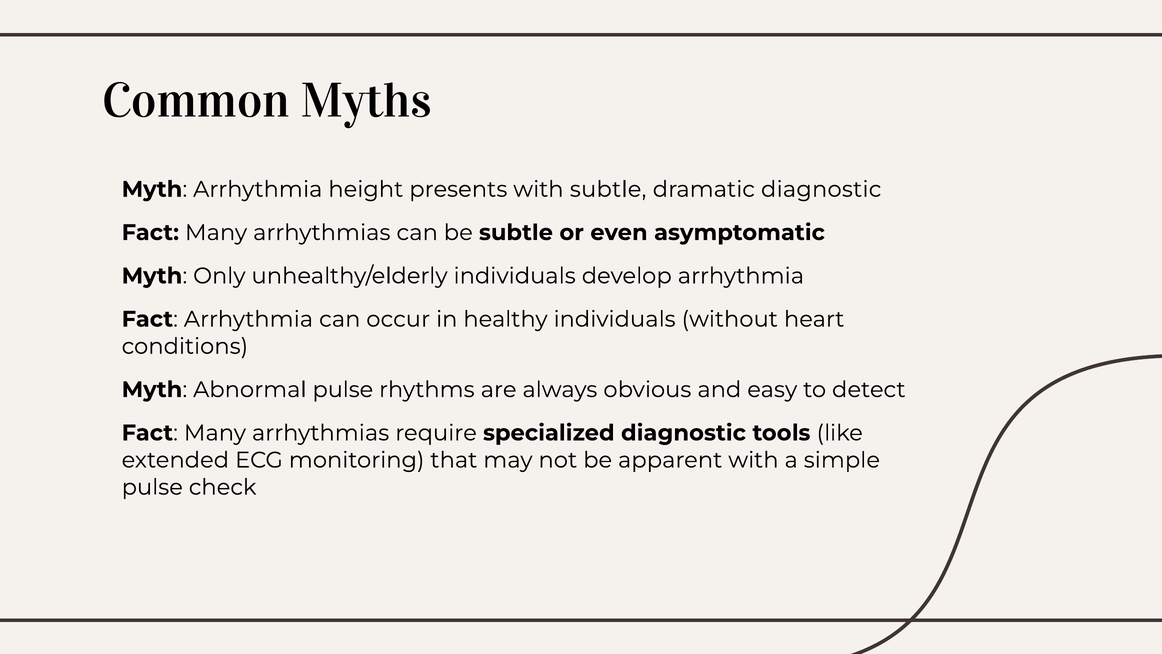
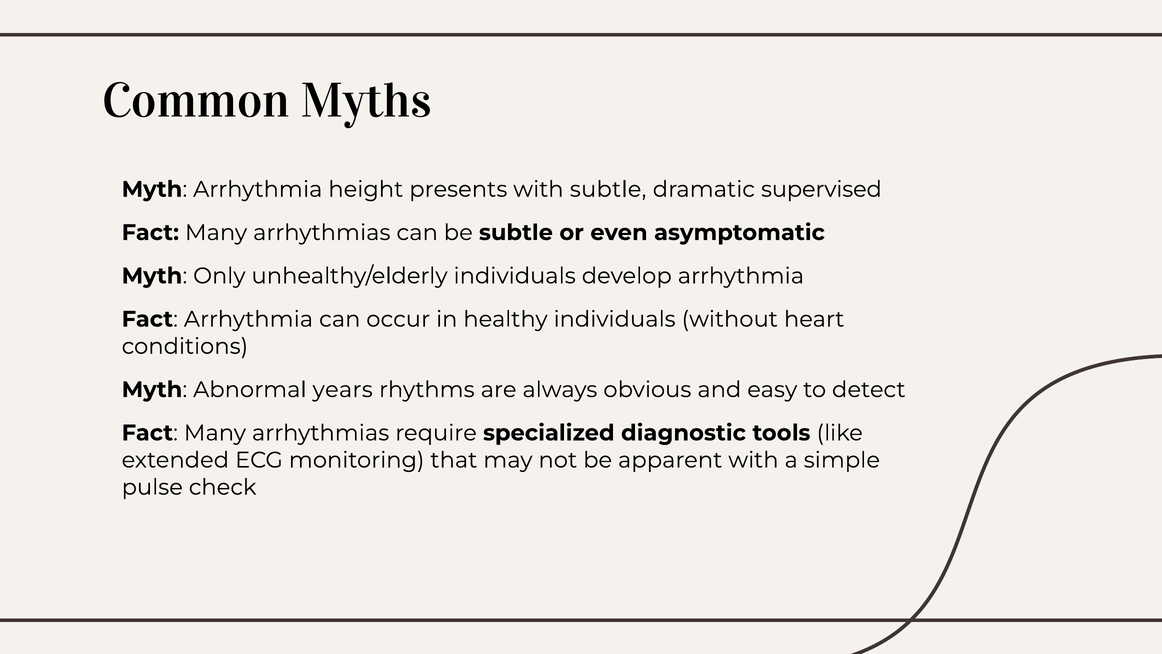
dramatic diagnostic: diagnostic -> supervised
Abnormal pulse: pulse -> years
